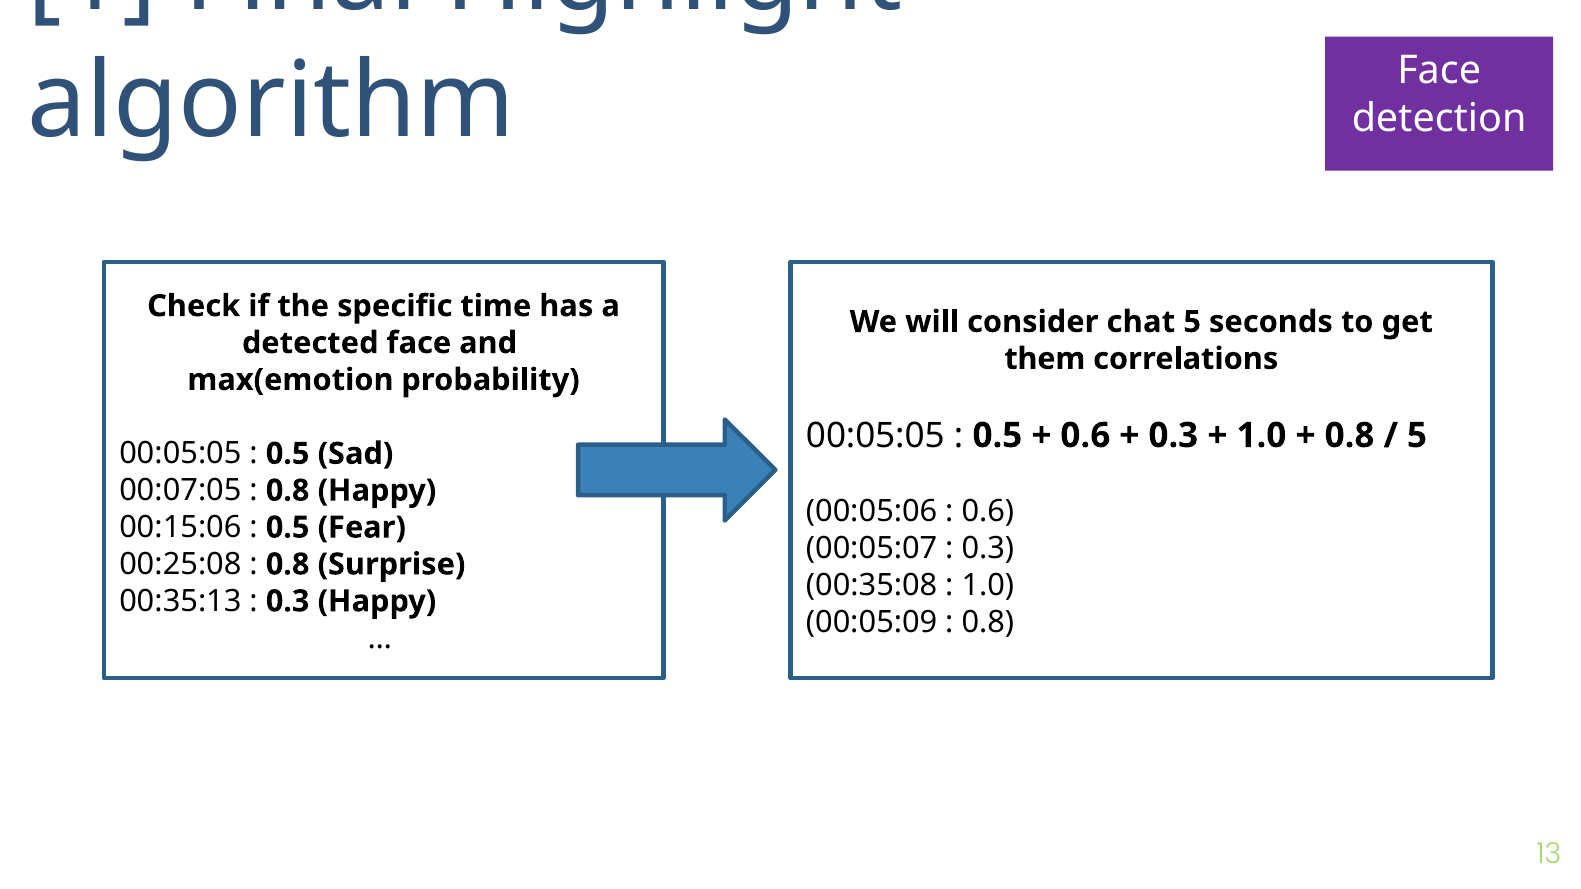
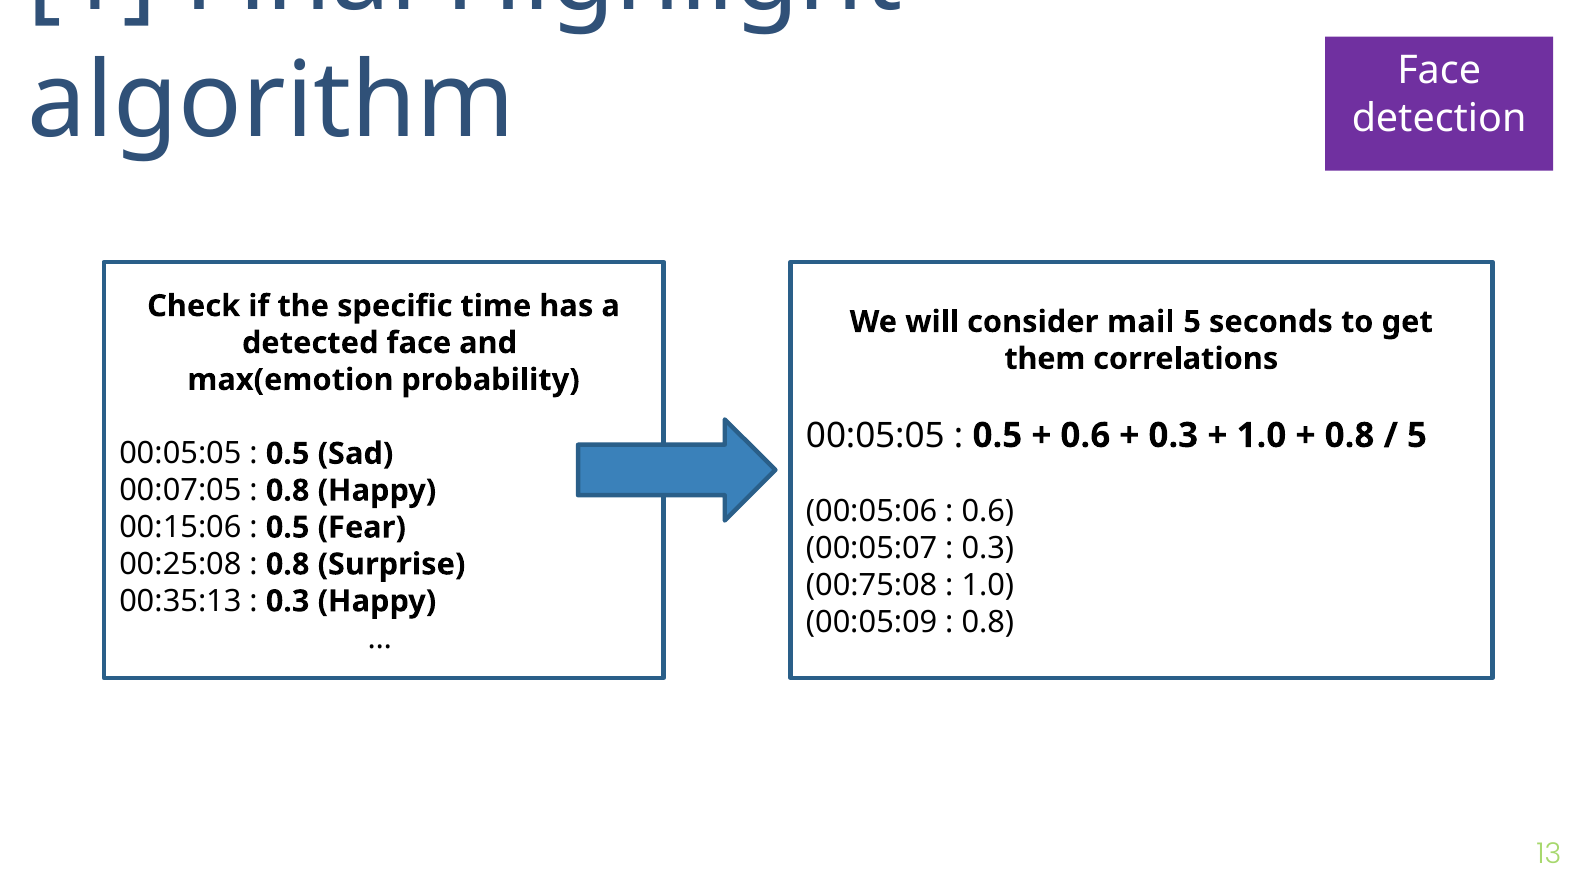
chat: chat -> mail
00:35:08: 00:35:08 -> 00:75:08
